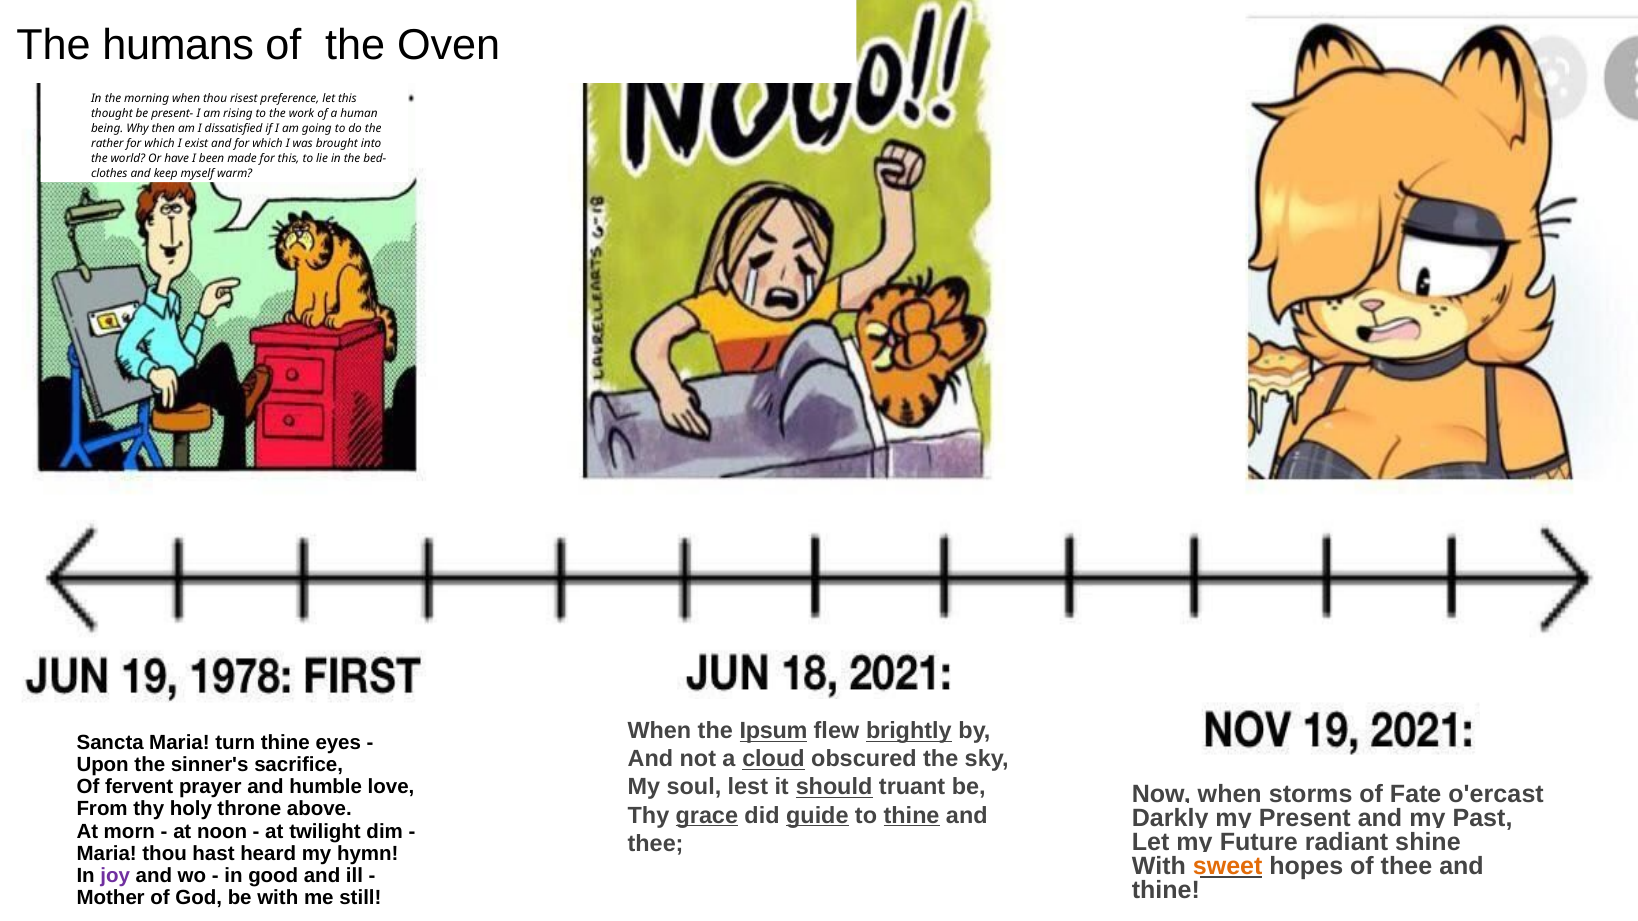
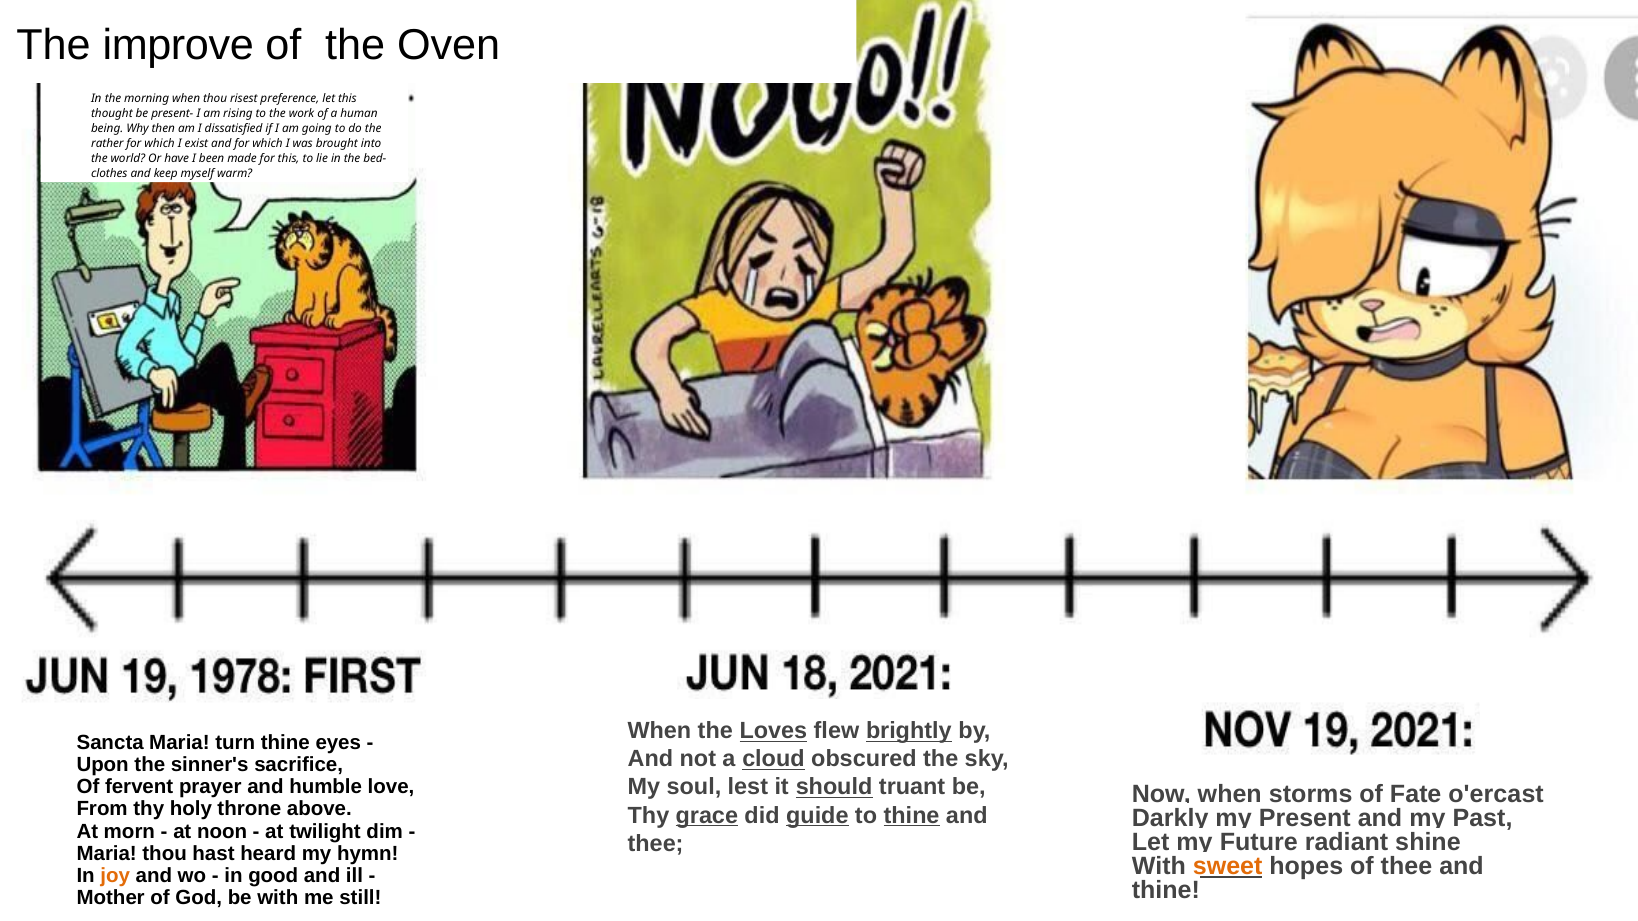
humans: humans -> improve
Ipsum: Ipsum -> Loves
joy colour: purple -> orange
